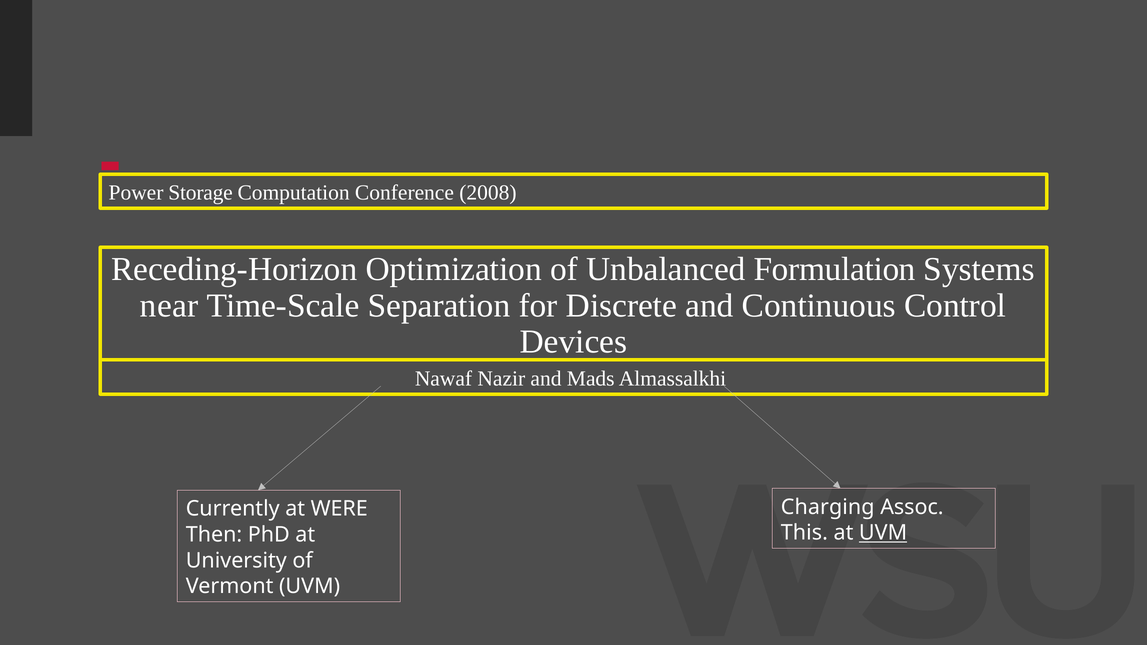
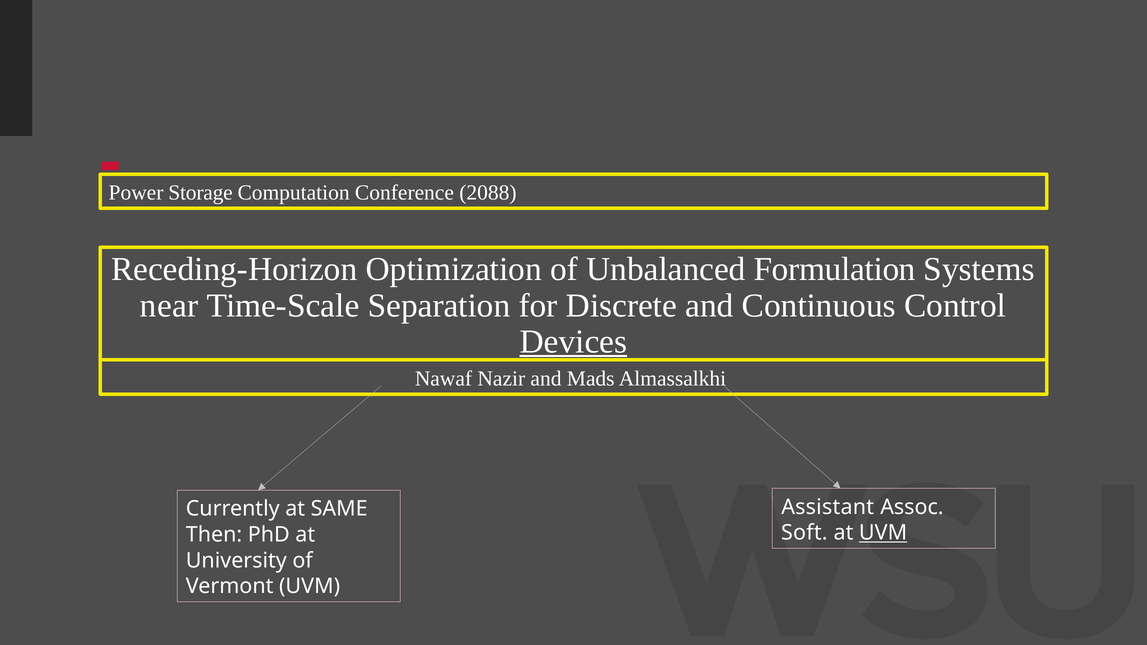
2008: 2008 -> 2088
Devices underline: none -> present
Charging: Charging -> Assistant
WERE: WERE -> SAME
This: This -> Soft
